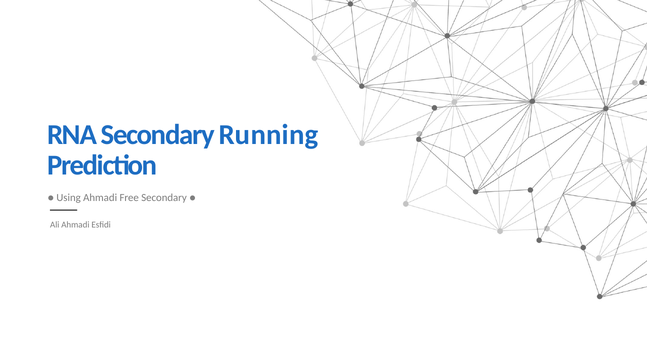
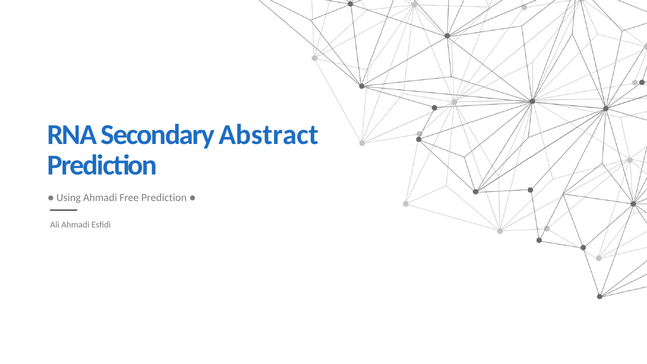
Running: Running -> Abstract
Free Secondary: Secondary -> Prediction
